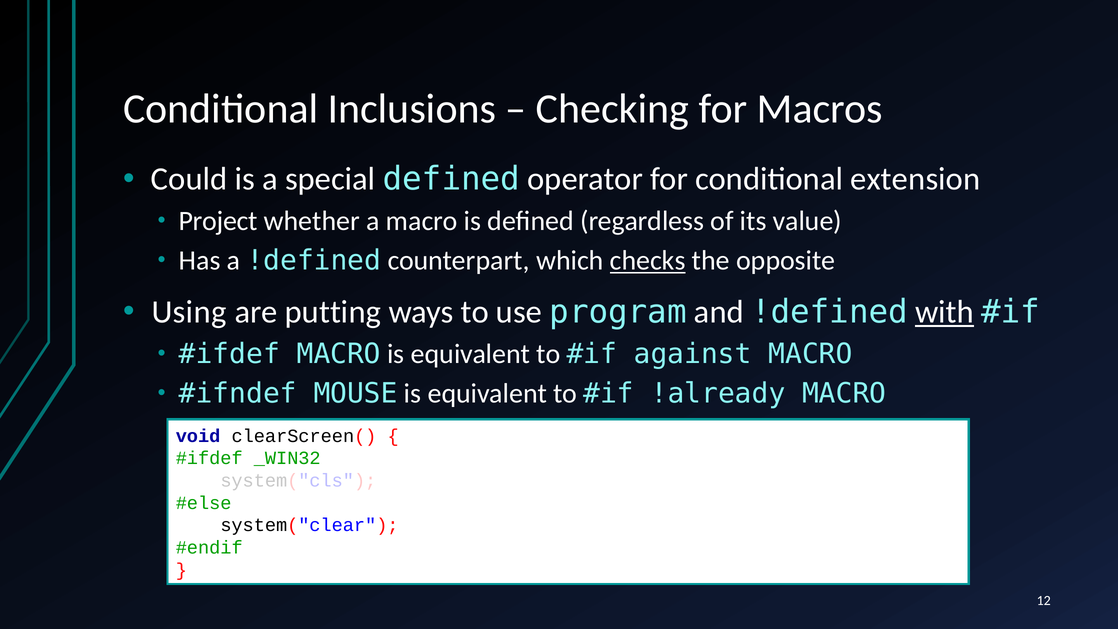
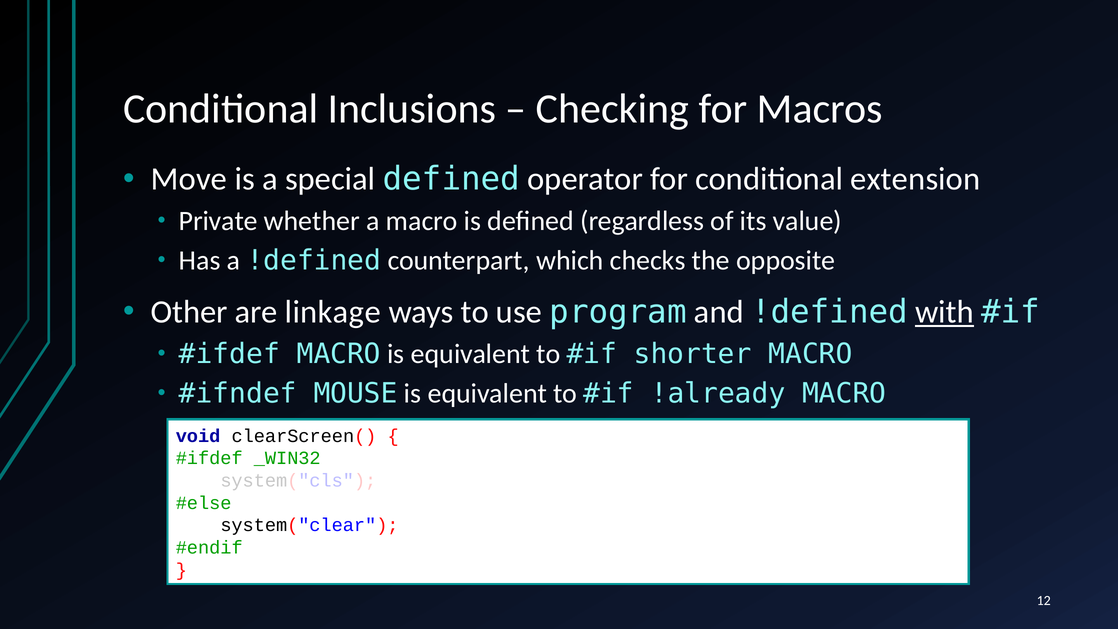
Could: Could -> Move
Project: Project -> Private
checks underline: present -> none
Using: Using -> Other
putting: putting -> linkage
against: against -> shorter
